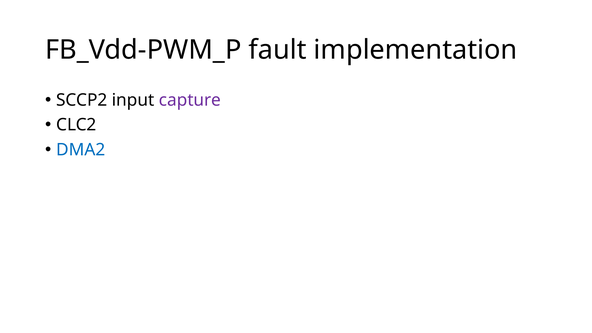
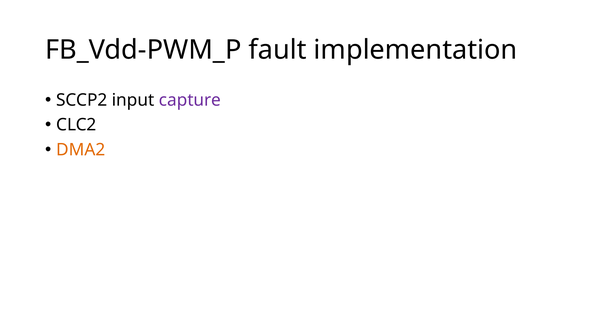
DMA2 colour: blue -> orange
